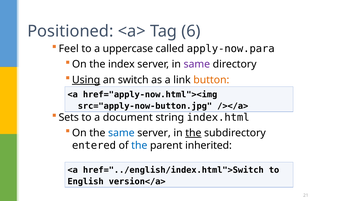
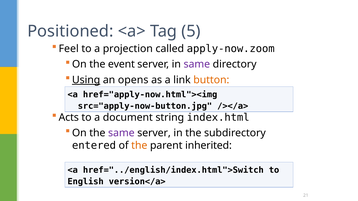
6: 6 -> 5
uppercase: uppercase -> projection
apply-now.para: apply-now.para -> apply-now.zoom
index: index -> event
switch: switch -> opens
Sets: Sets -> Acts
same at (121, 133) colour: blue -> purple
the at (193, 133) underline: present -> none
the at (139, 146) colour: blue -> orange
